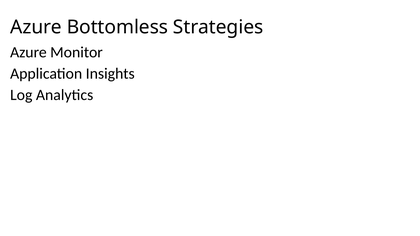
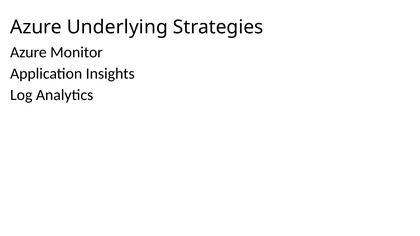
Bottomless: Bottomless -> Underlying
